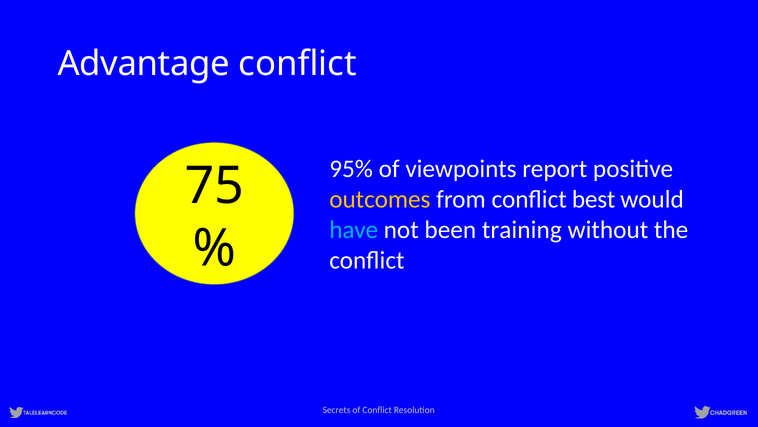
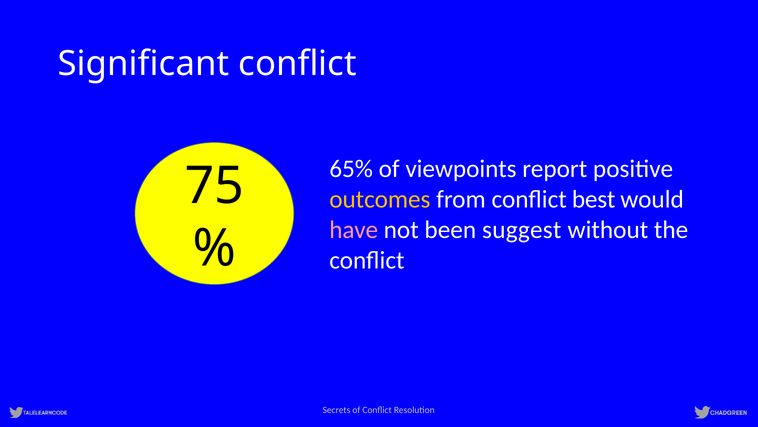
Advantage: Advantage -> Significant
95%: 95% -> 65%
have colour: light blue -> pink
training: training -> suggest
